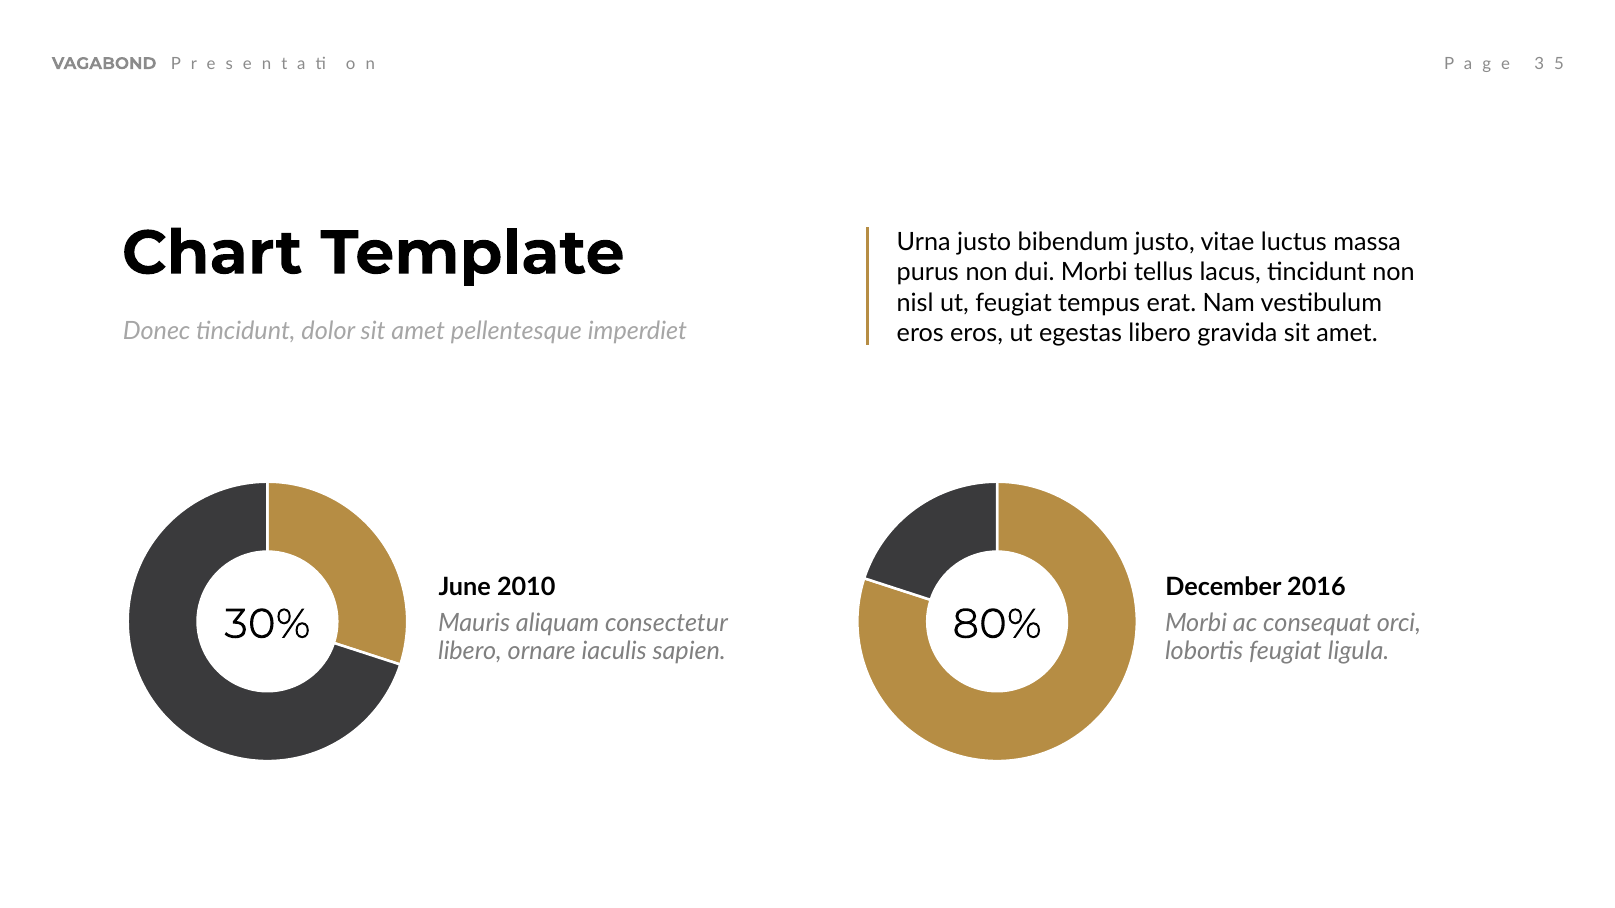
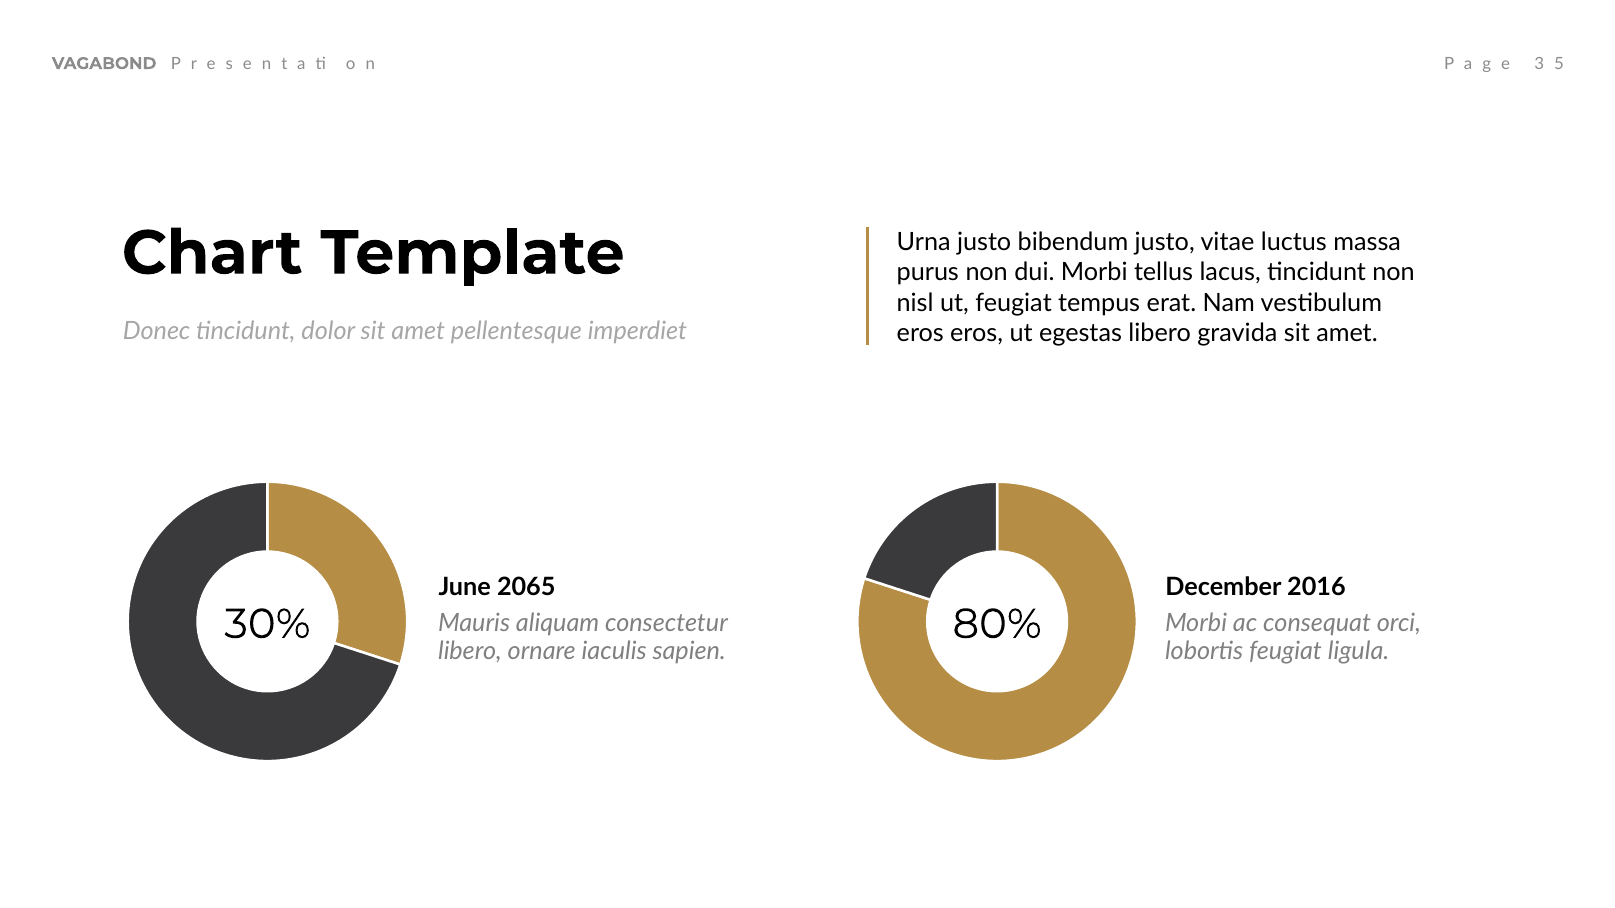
2010: 2010 -> 2065
